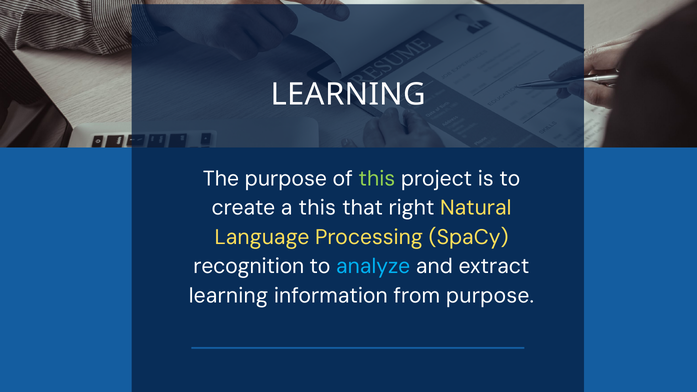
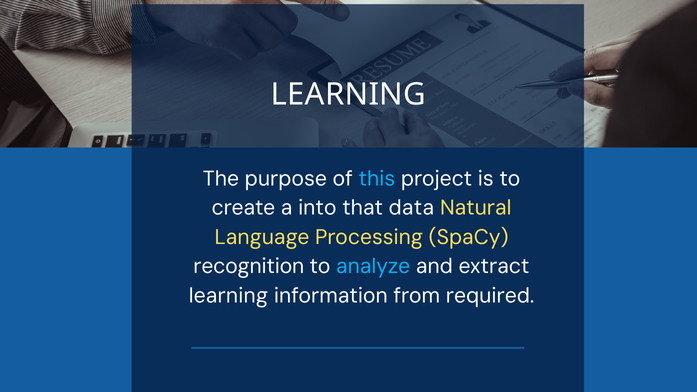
this at (377, 179) colour: light green -> light blue
a this: this -> into
right: right -> data
from purpose: purpose -> required
